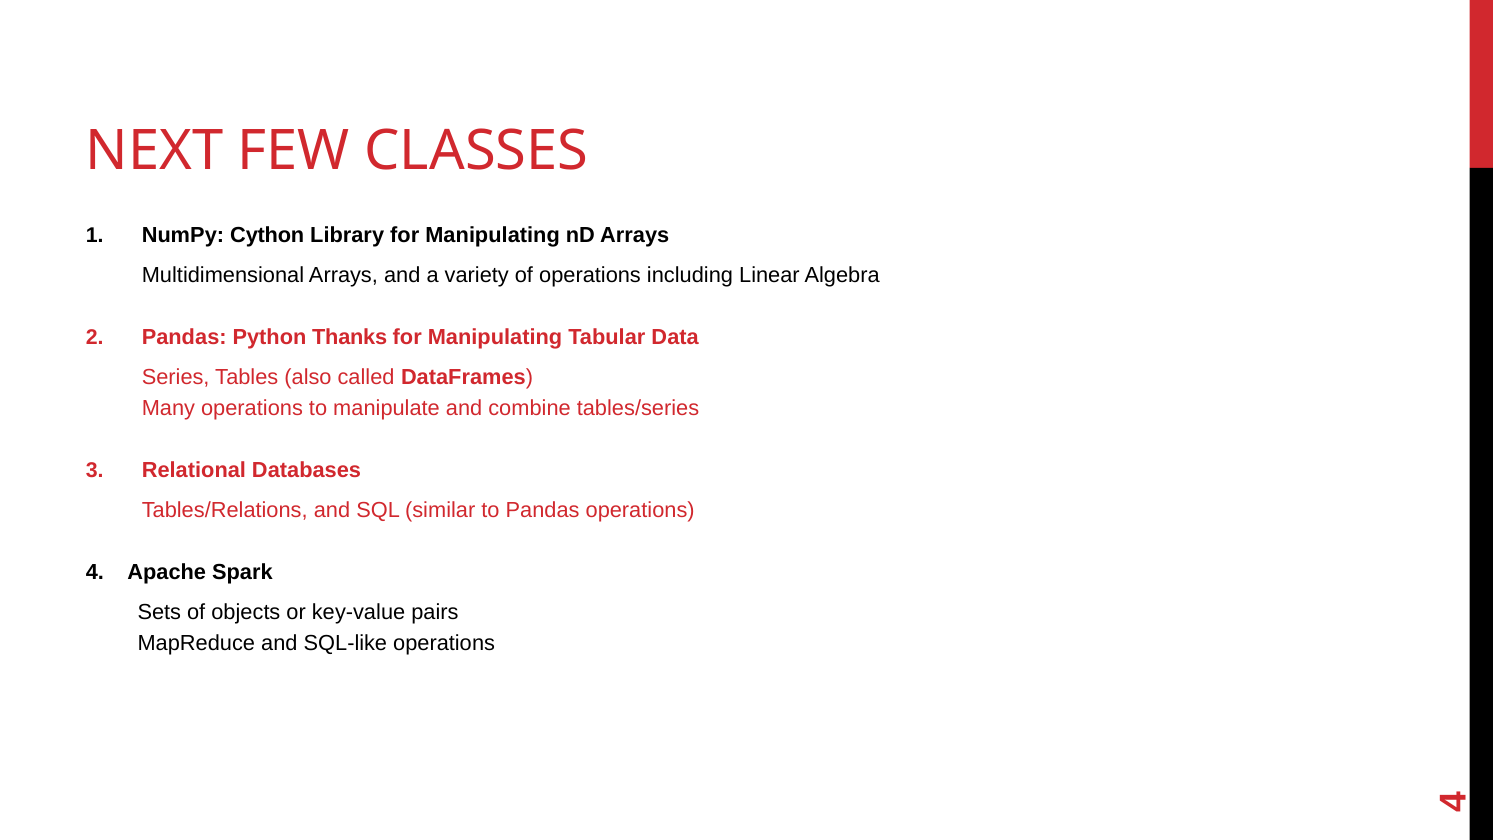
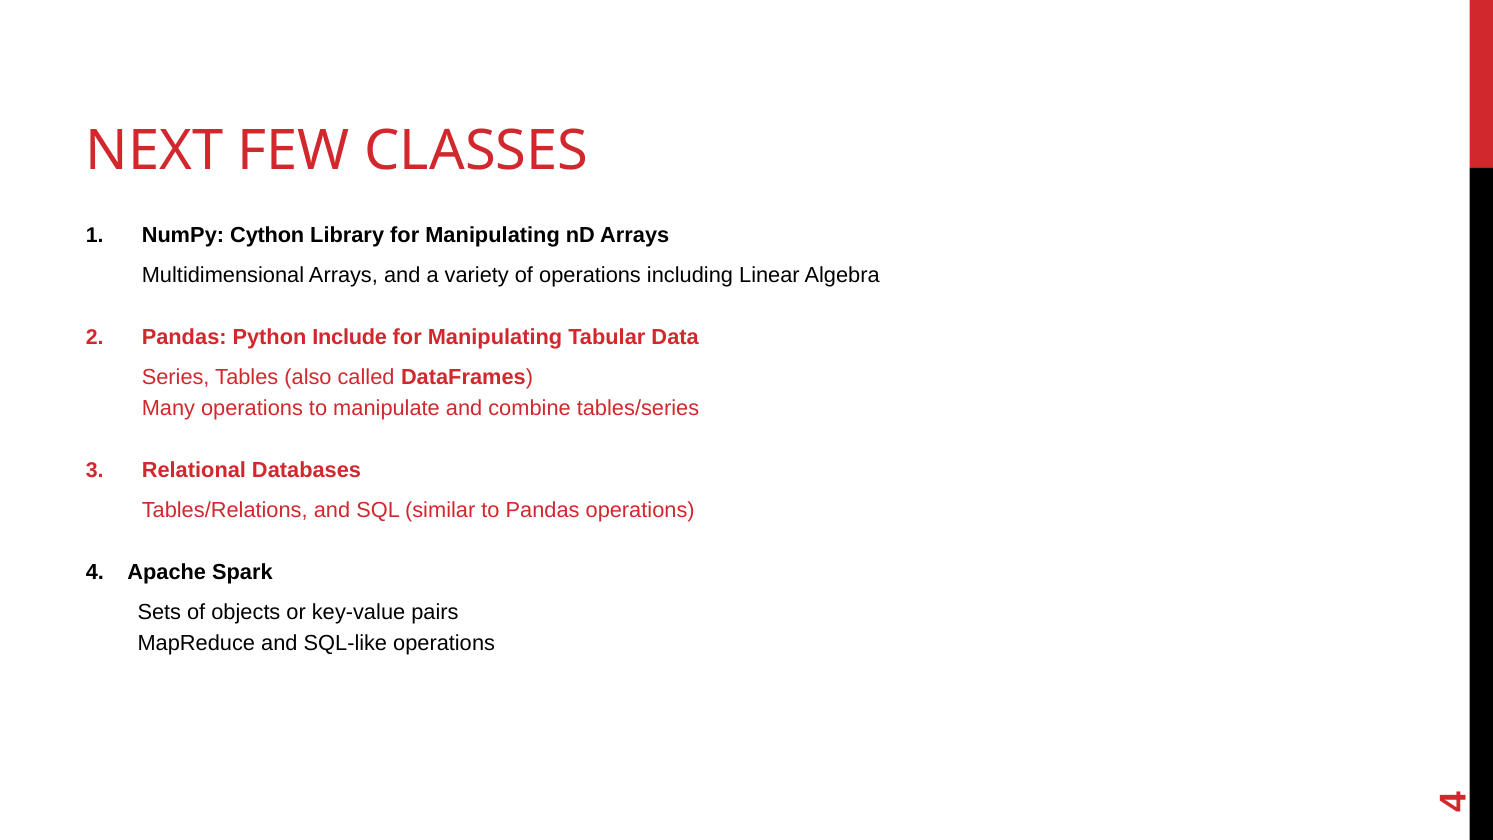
Thanks: Thanks -> Include
